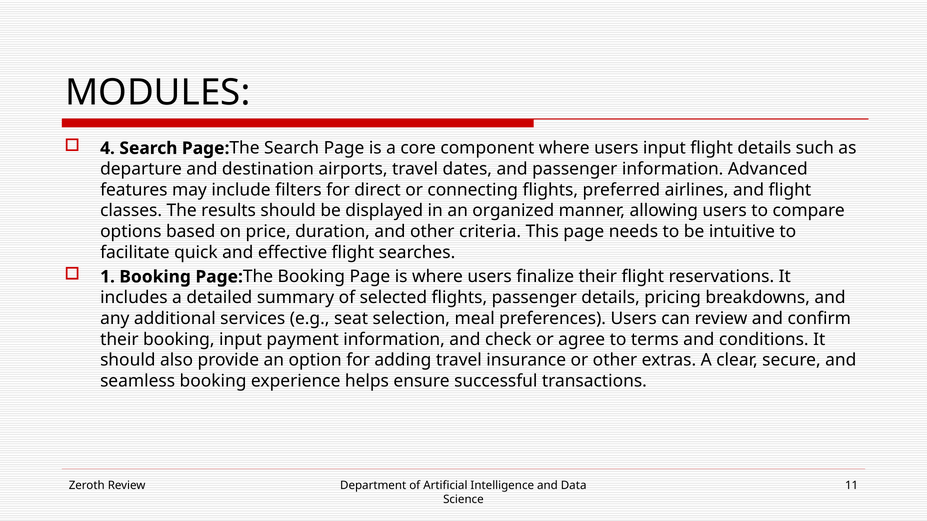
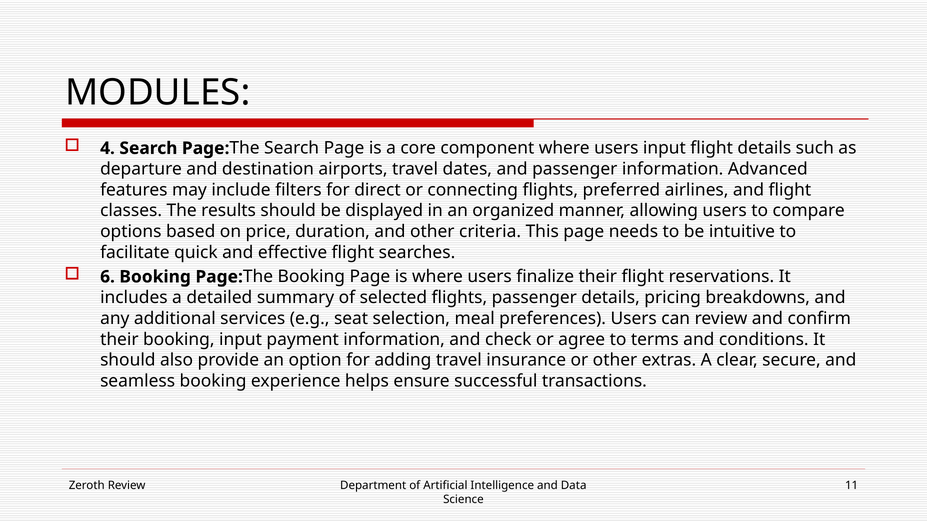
1: 1 -> 6
